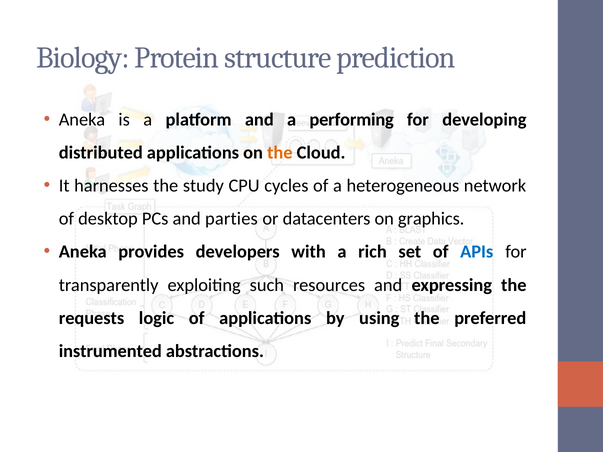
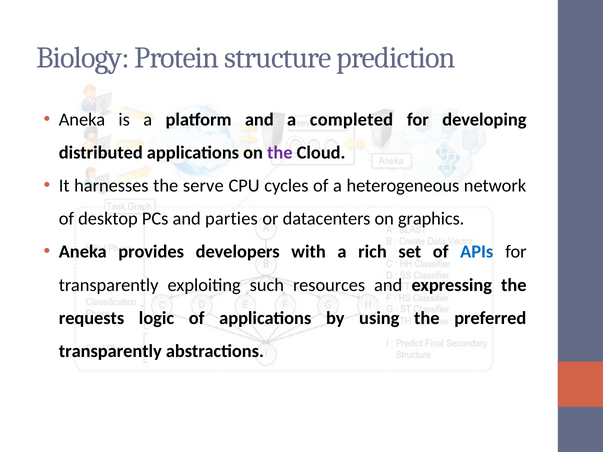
performing: performing -> completed
the at (280, 153) colour: orange -> purple
study: study -> serve
instrumented at (110, 351): instrumented -> transparently
